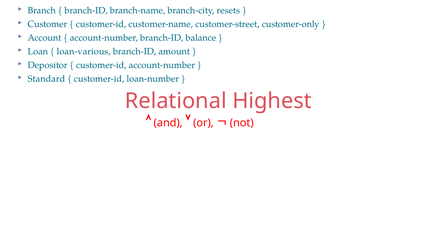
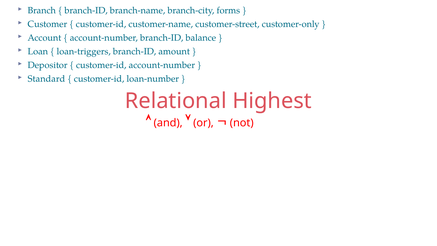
resets: resets -> forms
loan-various: loan-various -> loan-triggers
